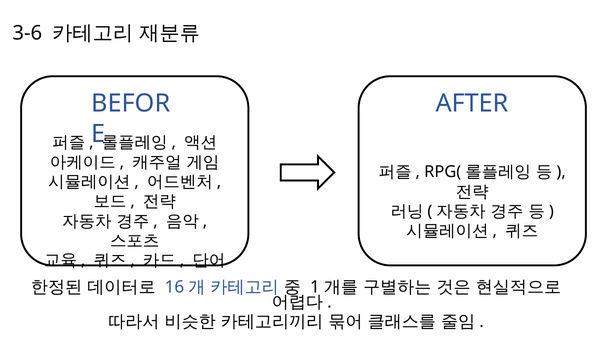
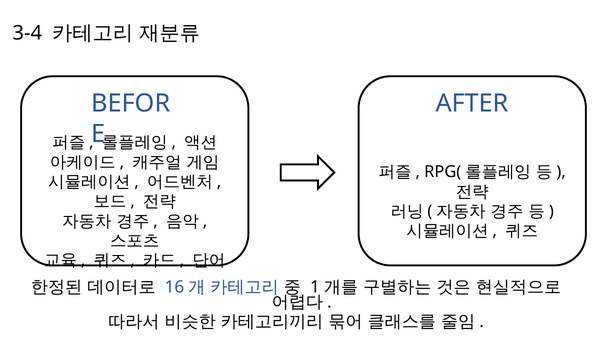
3-6: 3-6 -> 3-4
